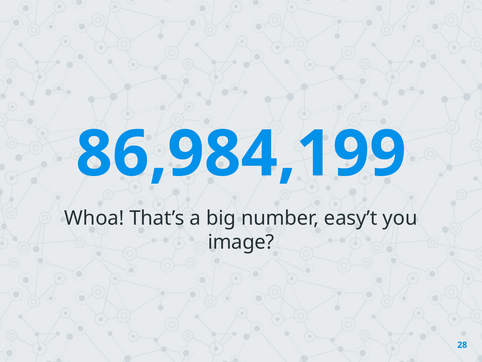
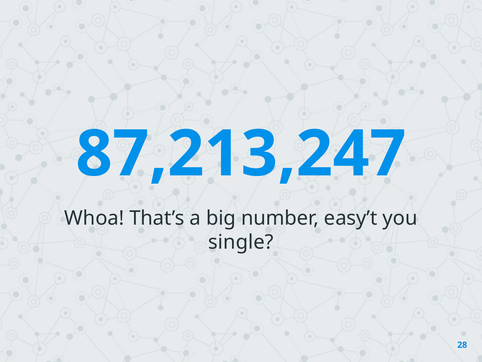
86,984,199: 86,984,199 -> 87,213,247
image: image -> single
